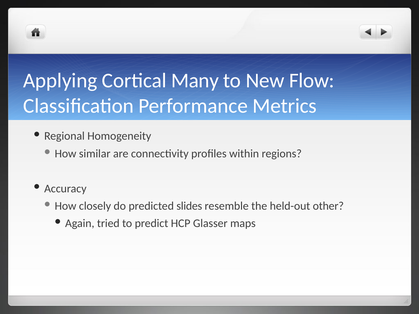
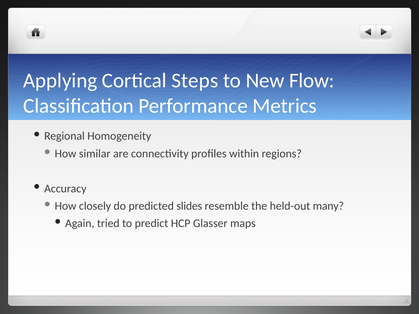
Many: Many -> Steps
other: other -> many
